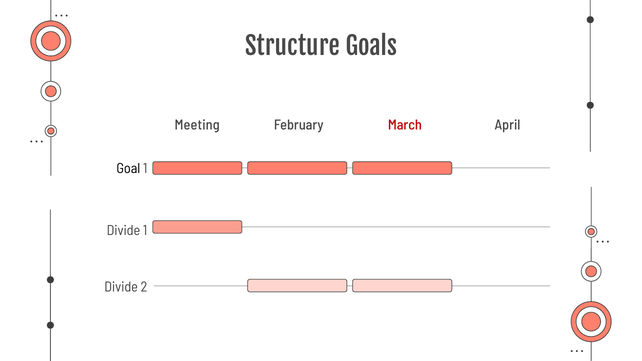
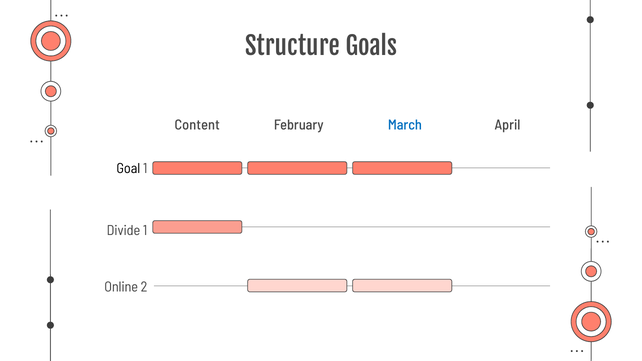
Meeting: Meeting -> Content
March colour: red -> blue
Divide at (121, 287): Divide -> Online
